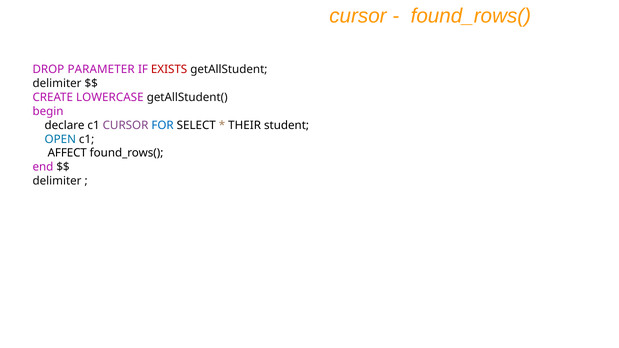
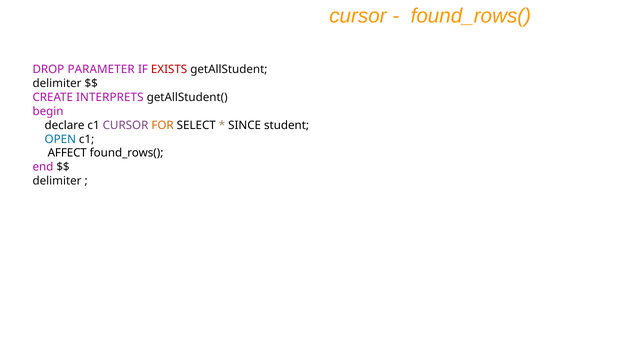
LOWERCASE: LOWERCASE -> INTERPRETS
FOR colour: blue -> orange
THEIR: THEIR -> SINCE
